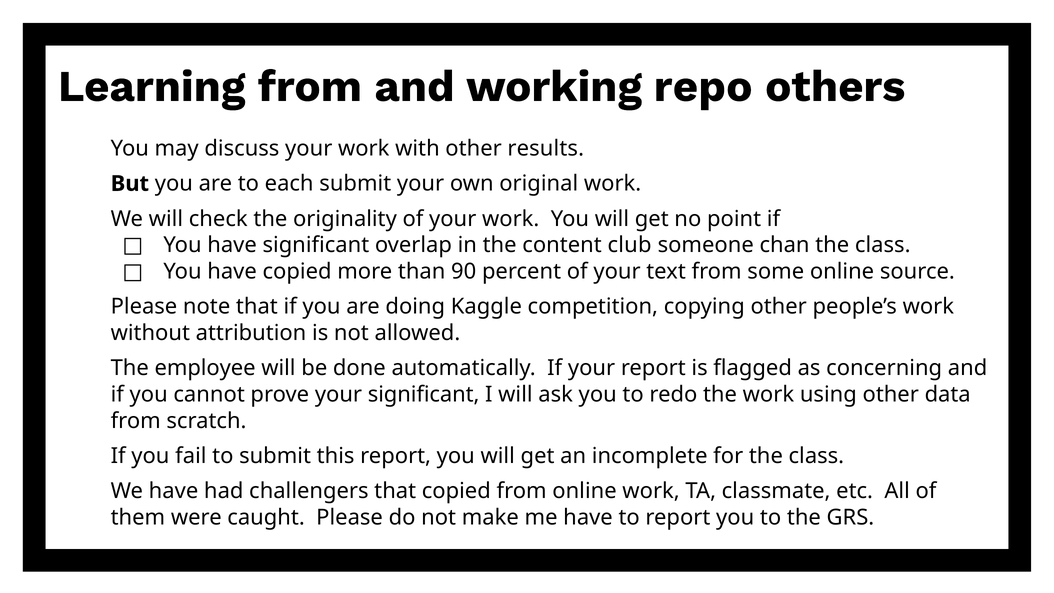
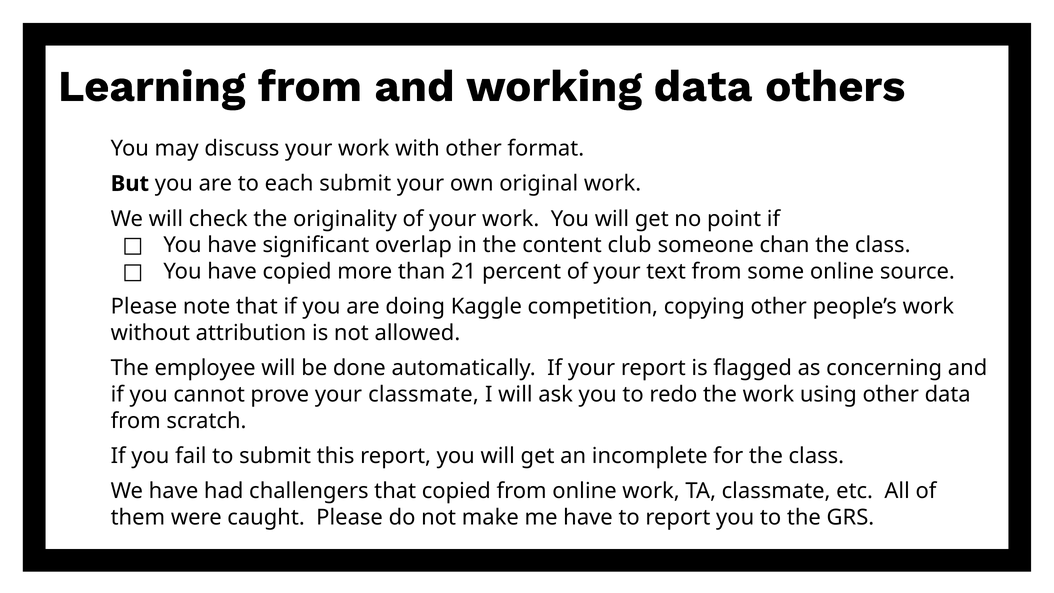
working repo: repo -> data
results: results -> format
90: 90 -> 21
your significant: significant -> classmate
